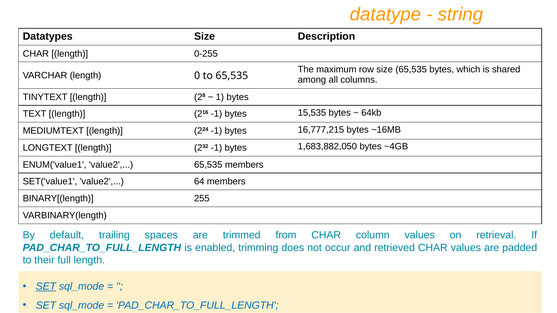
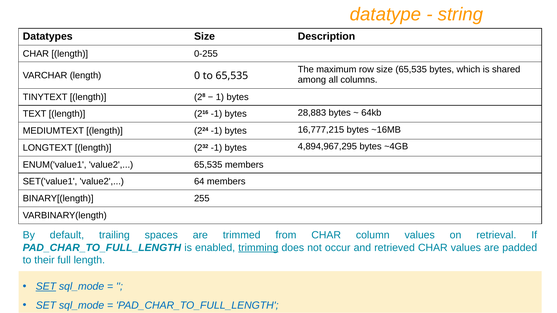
15,535: 15,535 -> 28,883
1,683,882,050: 1,683,882,050 -> 4,894,967,295
trimming underline: none -> present
